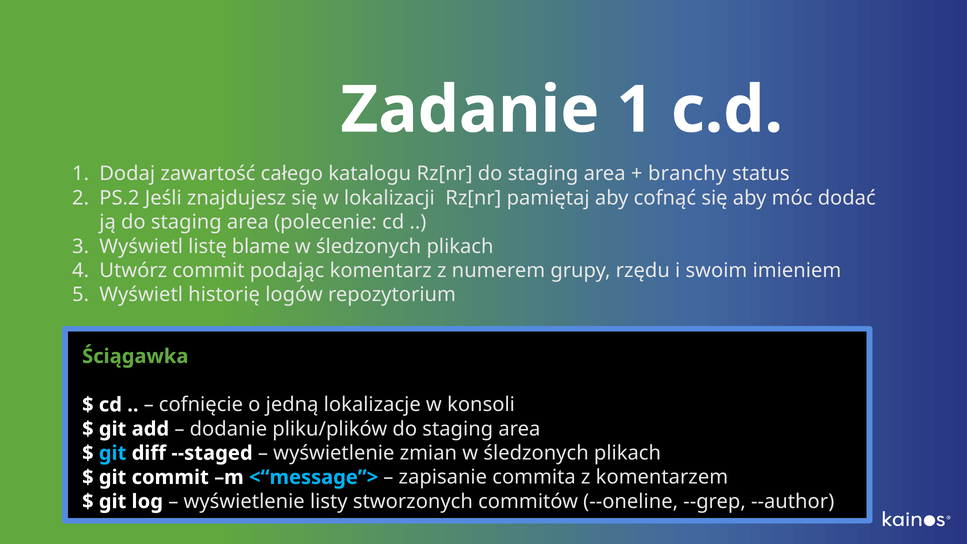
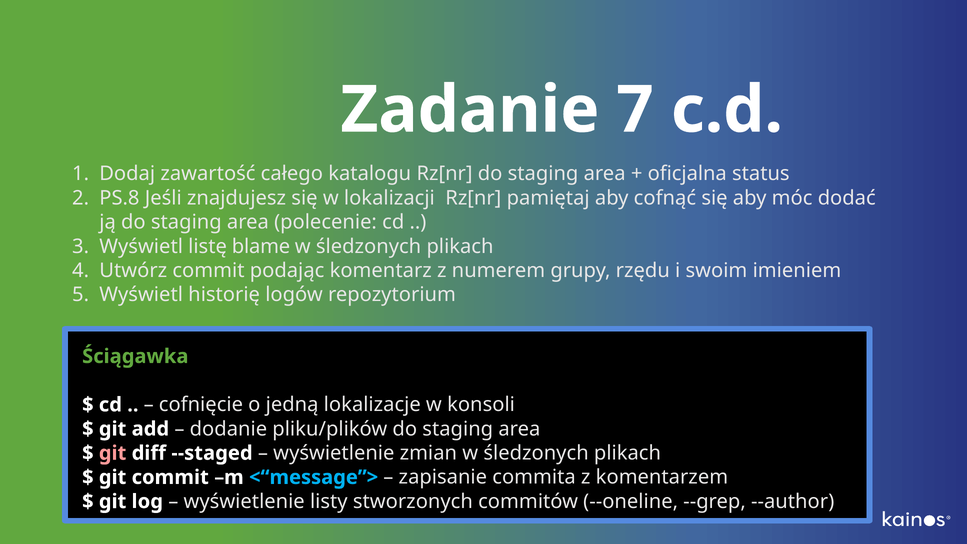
Zadanie 1: 1 -> 7
branchy: branchy -> oficjalna
PS.2: PS.2 -> PS.8
git at (113, 453) colour: light blue -> pink
